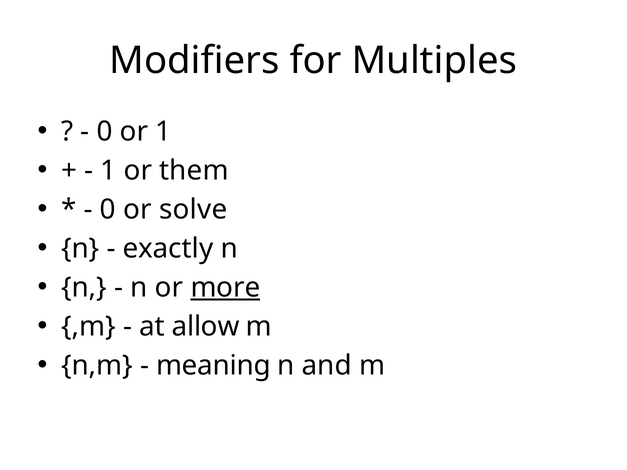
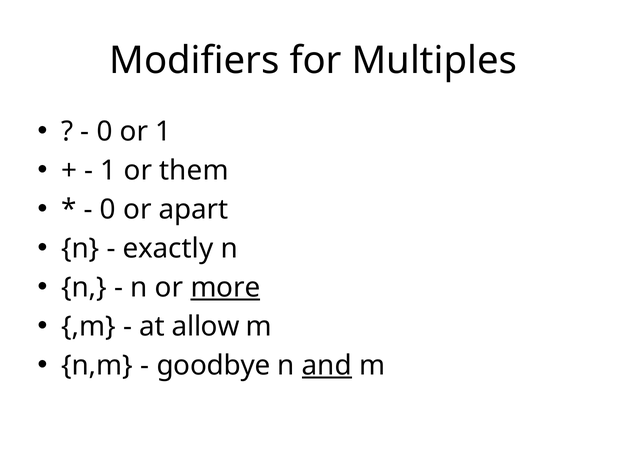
solve: solve -> apart
meaning: meaning -> goodbye
and underline: none -> present
